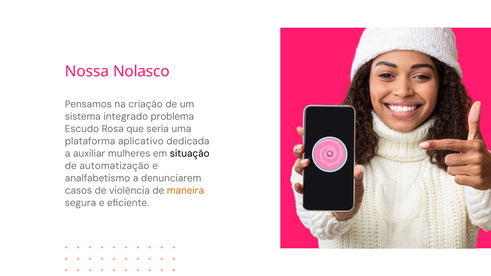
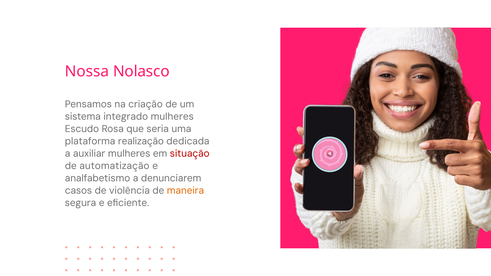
integrado problema: problema -> mulheres
aplicativo: aplicativo -> realização
situação colour: black -> red
